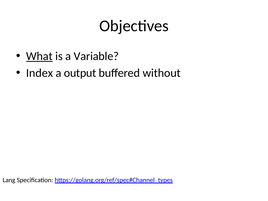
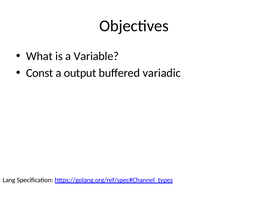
What underline: present -> none
Index: Index -> Const
without: without -> variadic
